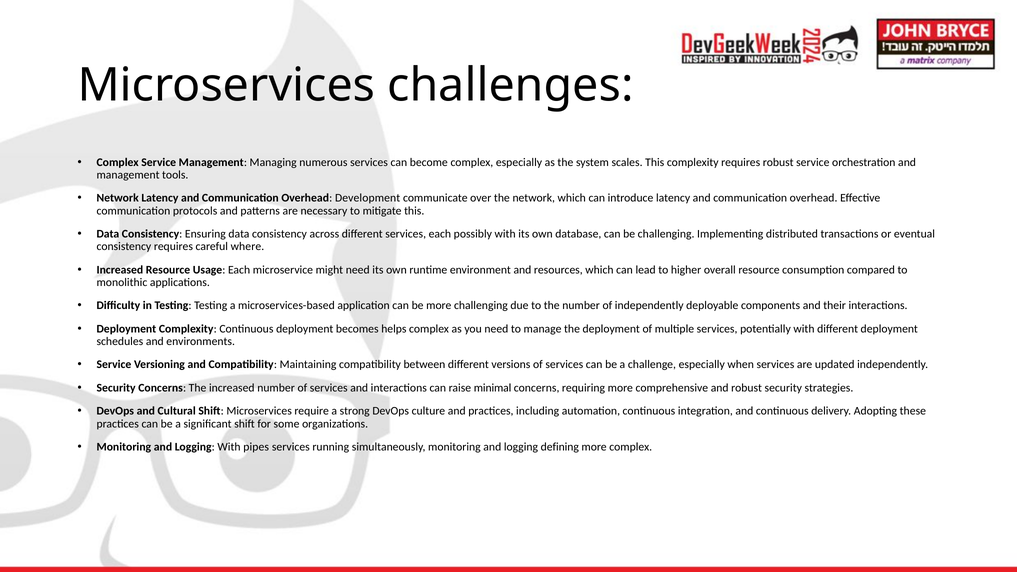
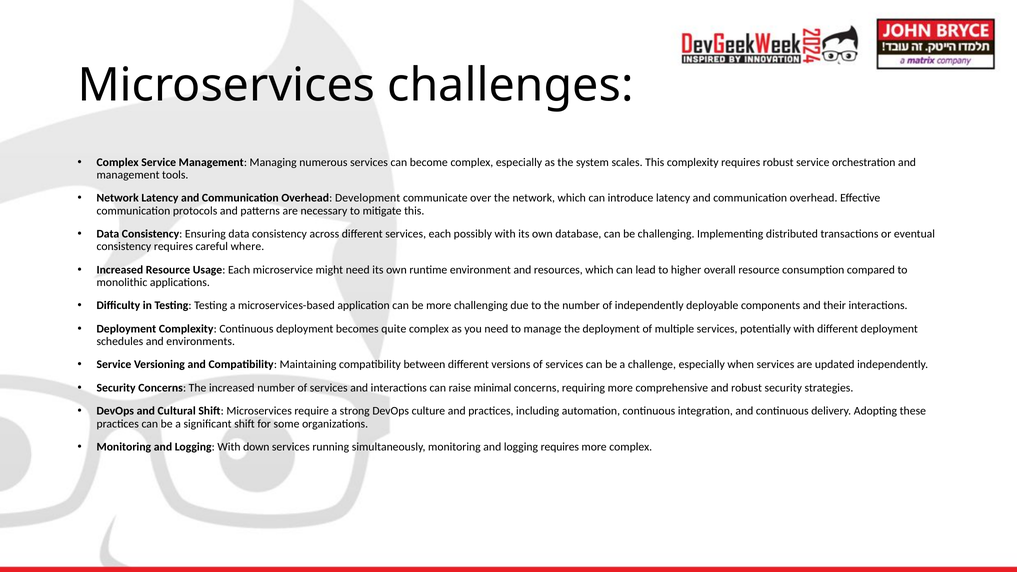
helps: helps -> quite
pipes: pipes -> down
logging defining: defining -> requires
